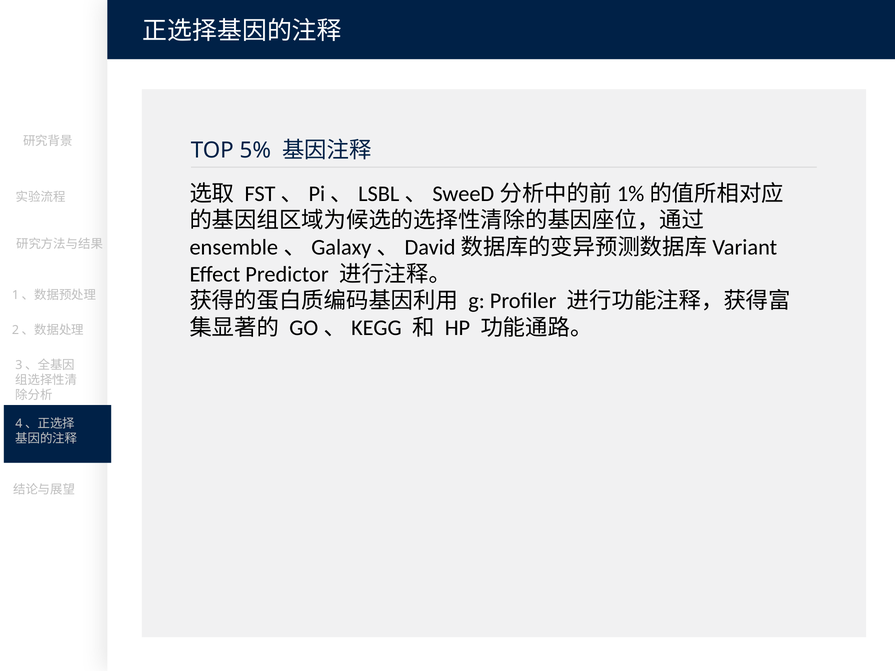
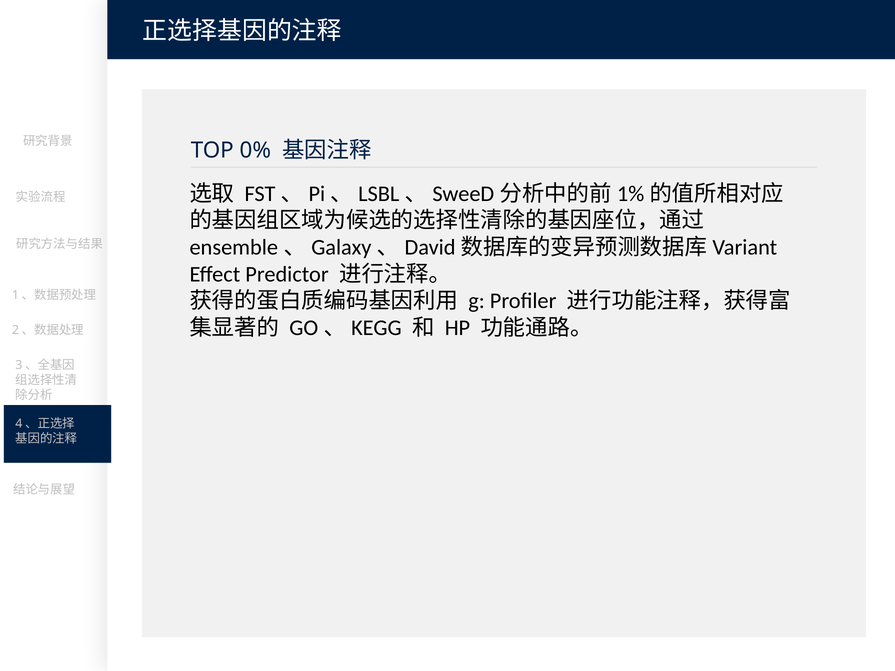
5%: 5% -> 0%
